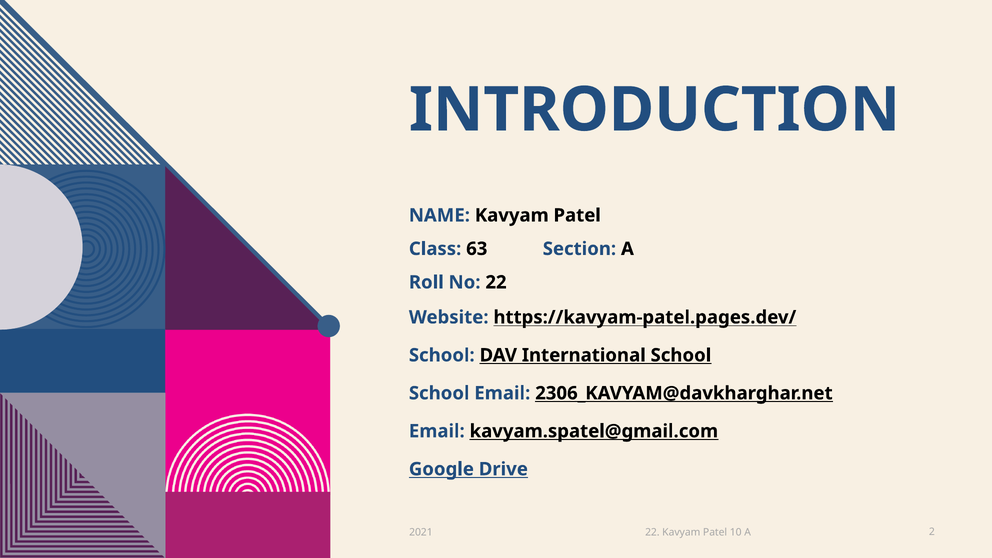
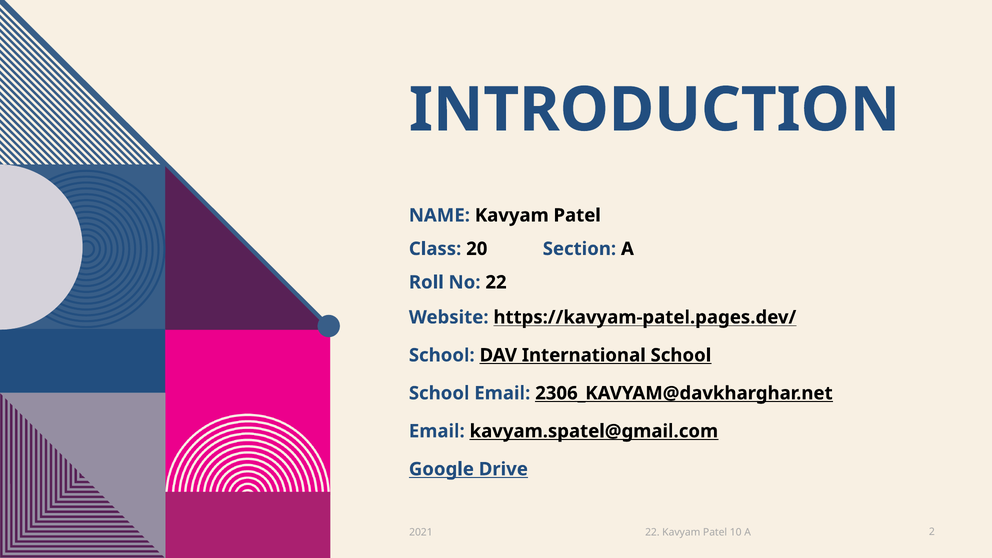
63: 63 -> 20
